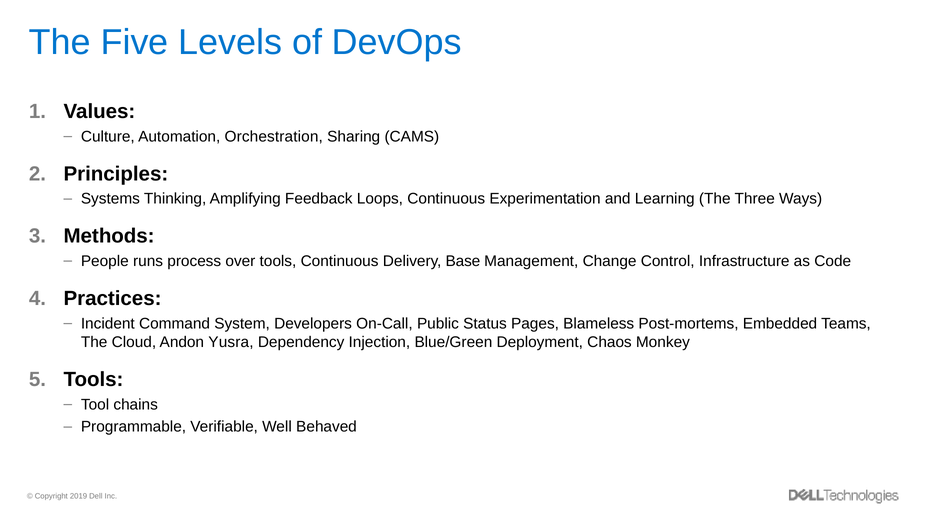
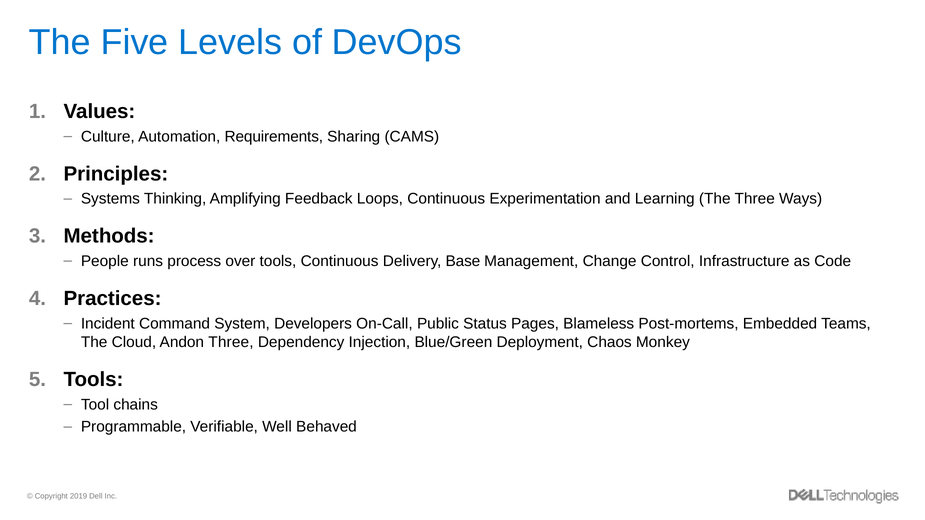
Orchestration: Orchestration -> Requirements
Andon Yusra: Yusra -> Three
